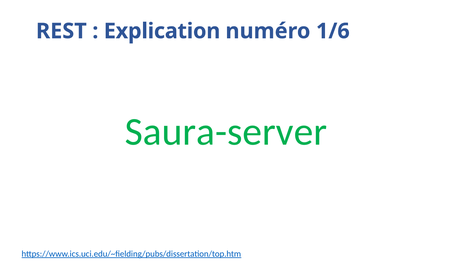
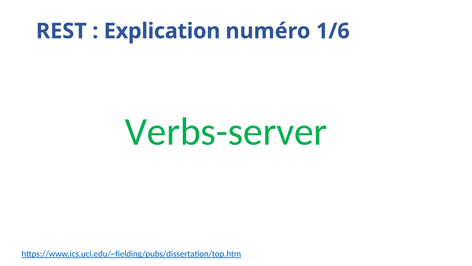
Saura-server: Saura-server -> Verbs-server
